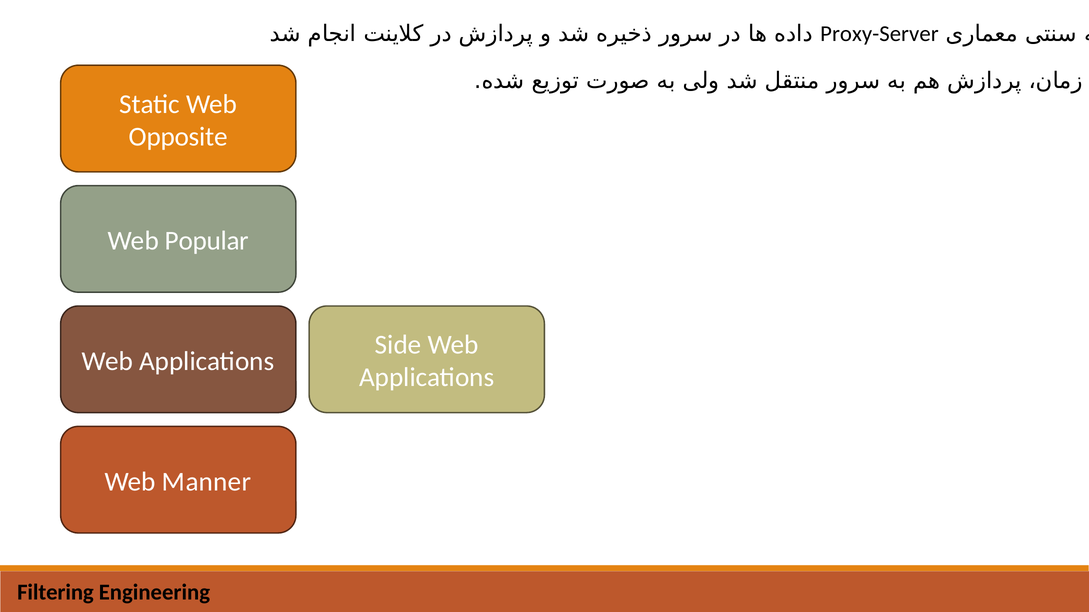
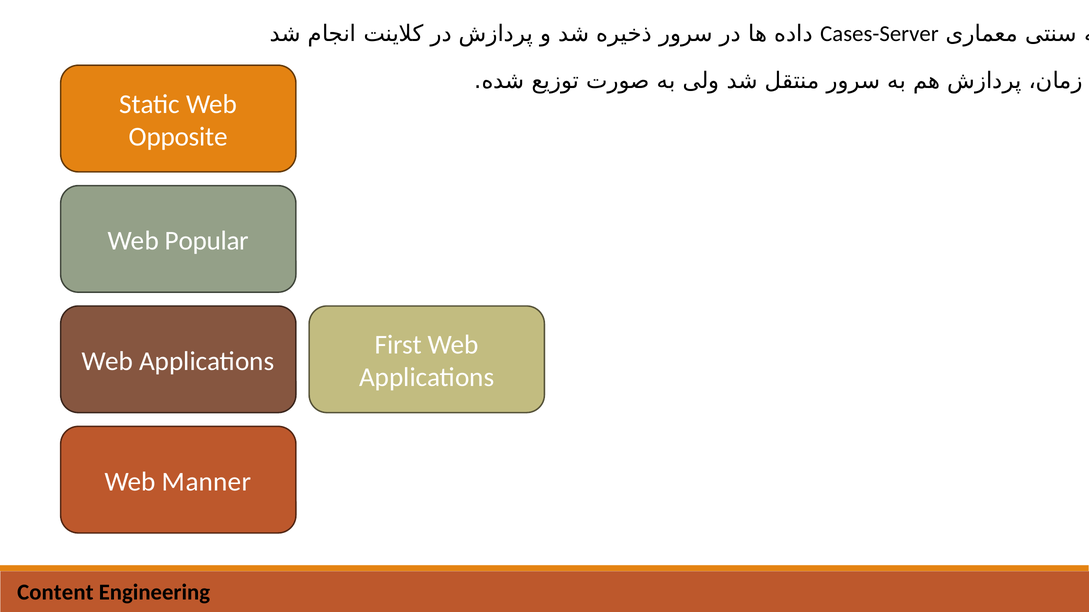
Proxy-Server: Proxy-Server -> Cases-Server
Side: Side -> First
Filtering: Filtering -> Content
